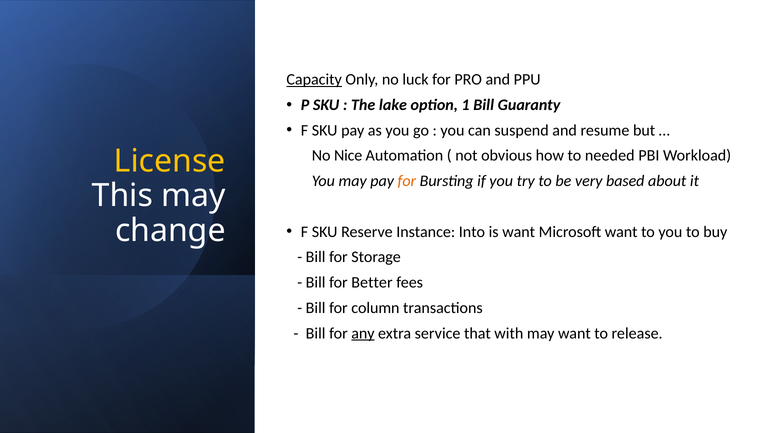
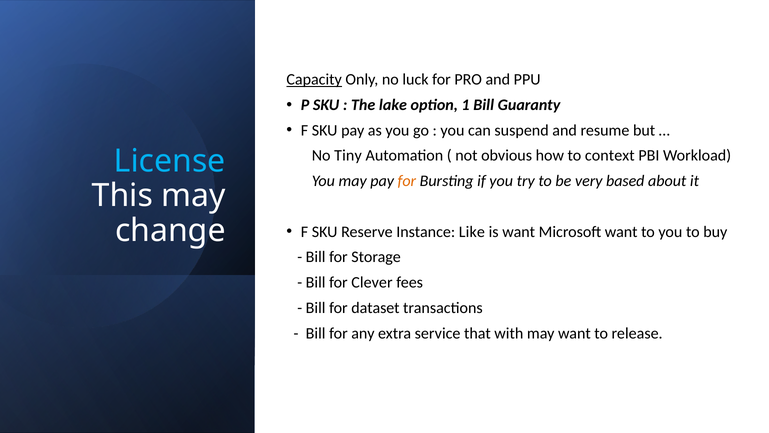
Nice: Nice -> Tiny
needed: needed -> context
License colour: yellow -> light blue
Into: Into -> Like
Better: Better -> Clever
column: column -> dataset
any underline: present -> none
